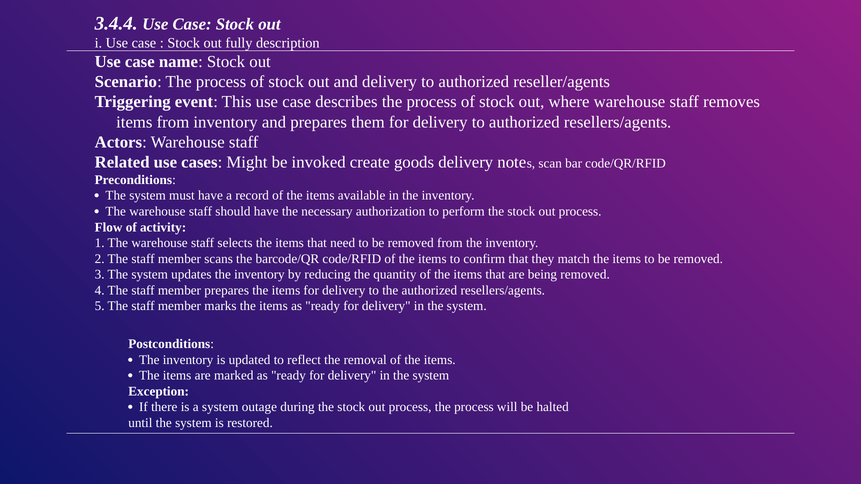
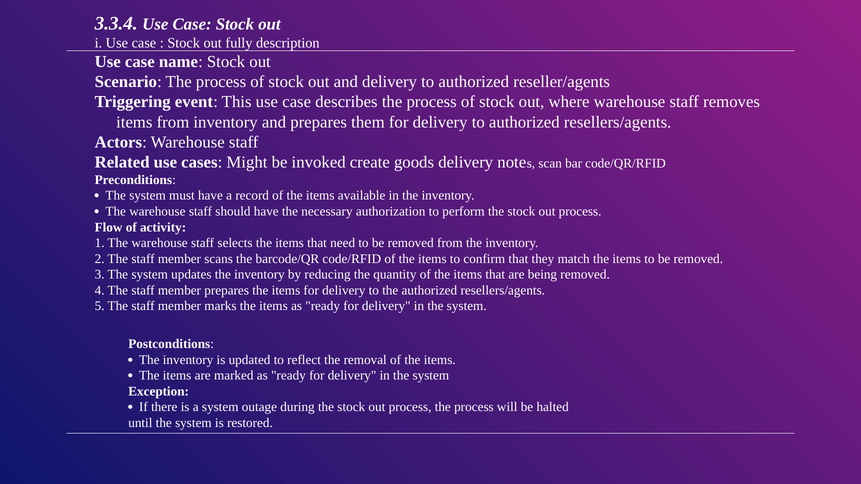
3.4.4: 3.4.4 -> 3.3.4
